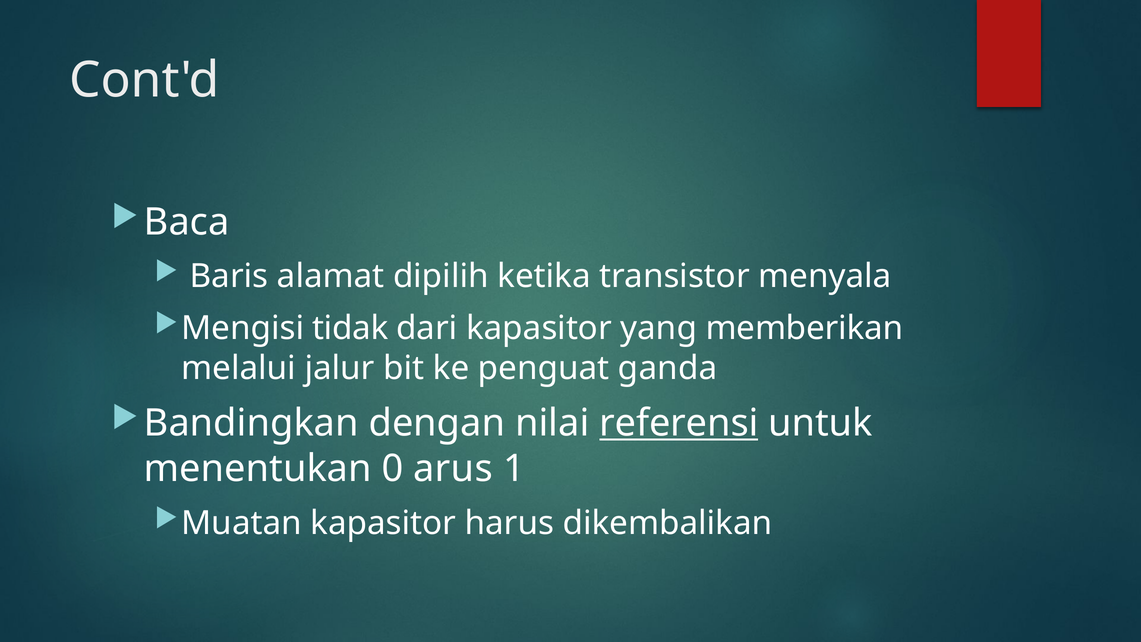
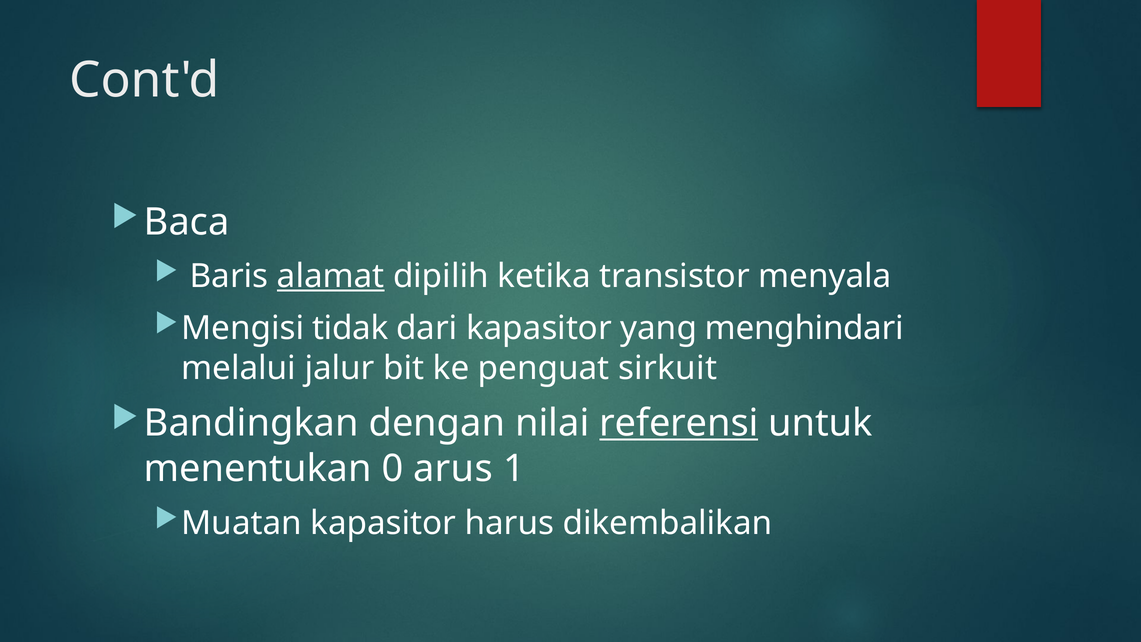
alamat underline: none -> present
memberikan: memberikan -> menghindari
ganda: ganda -> sirkuit
